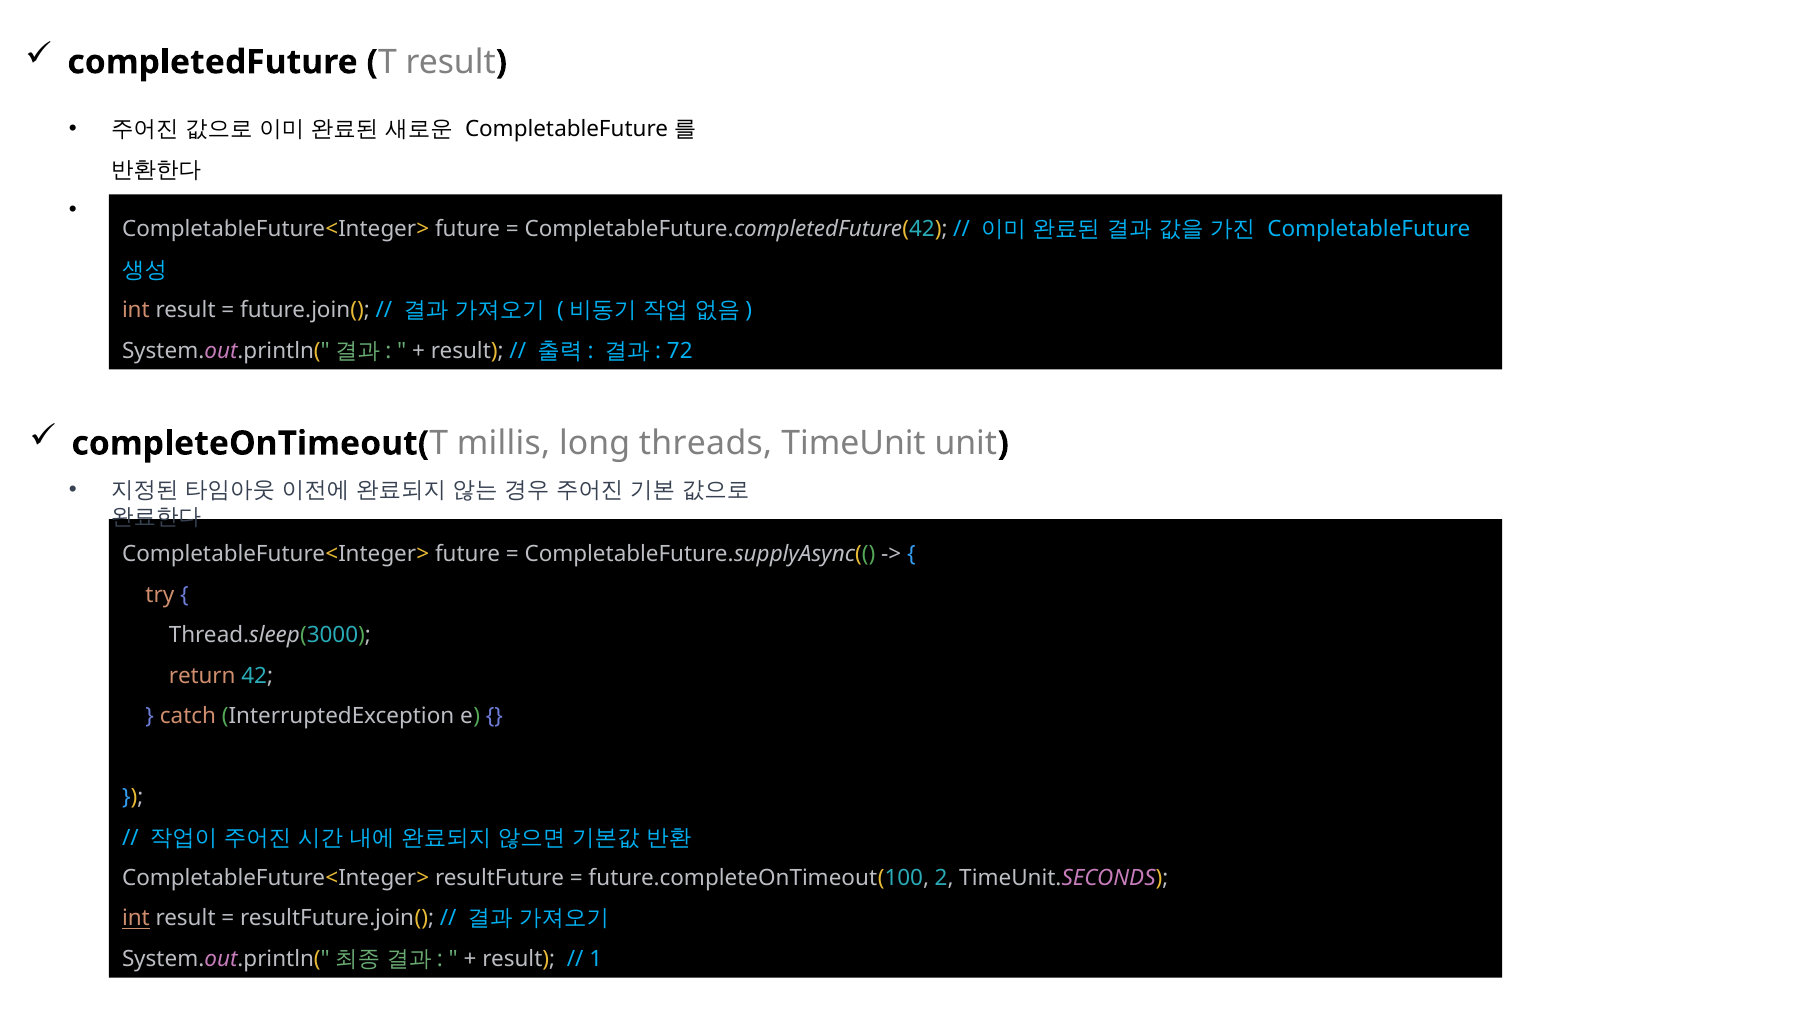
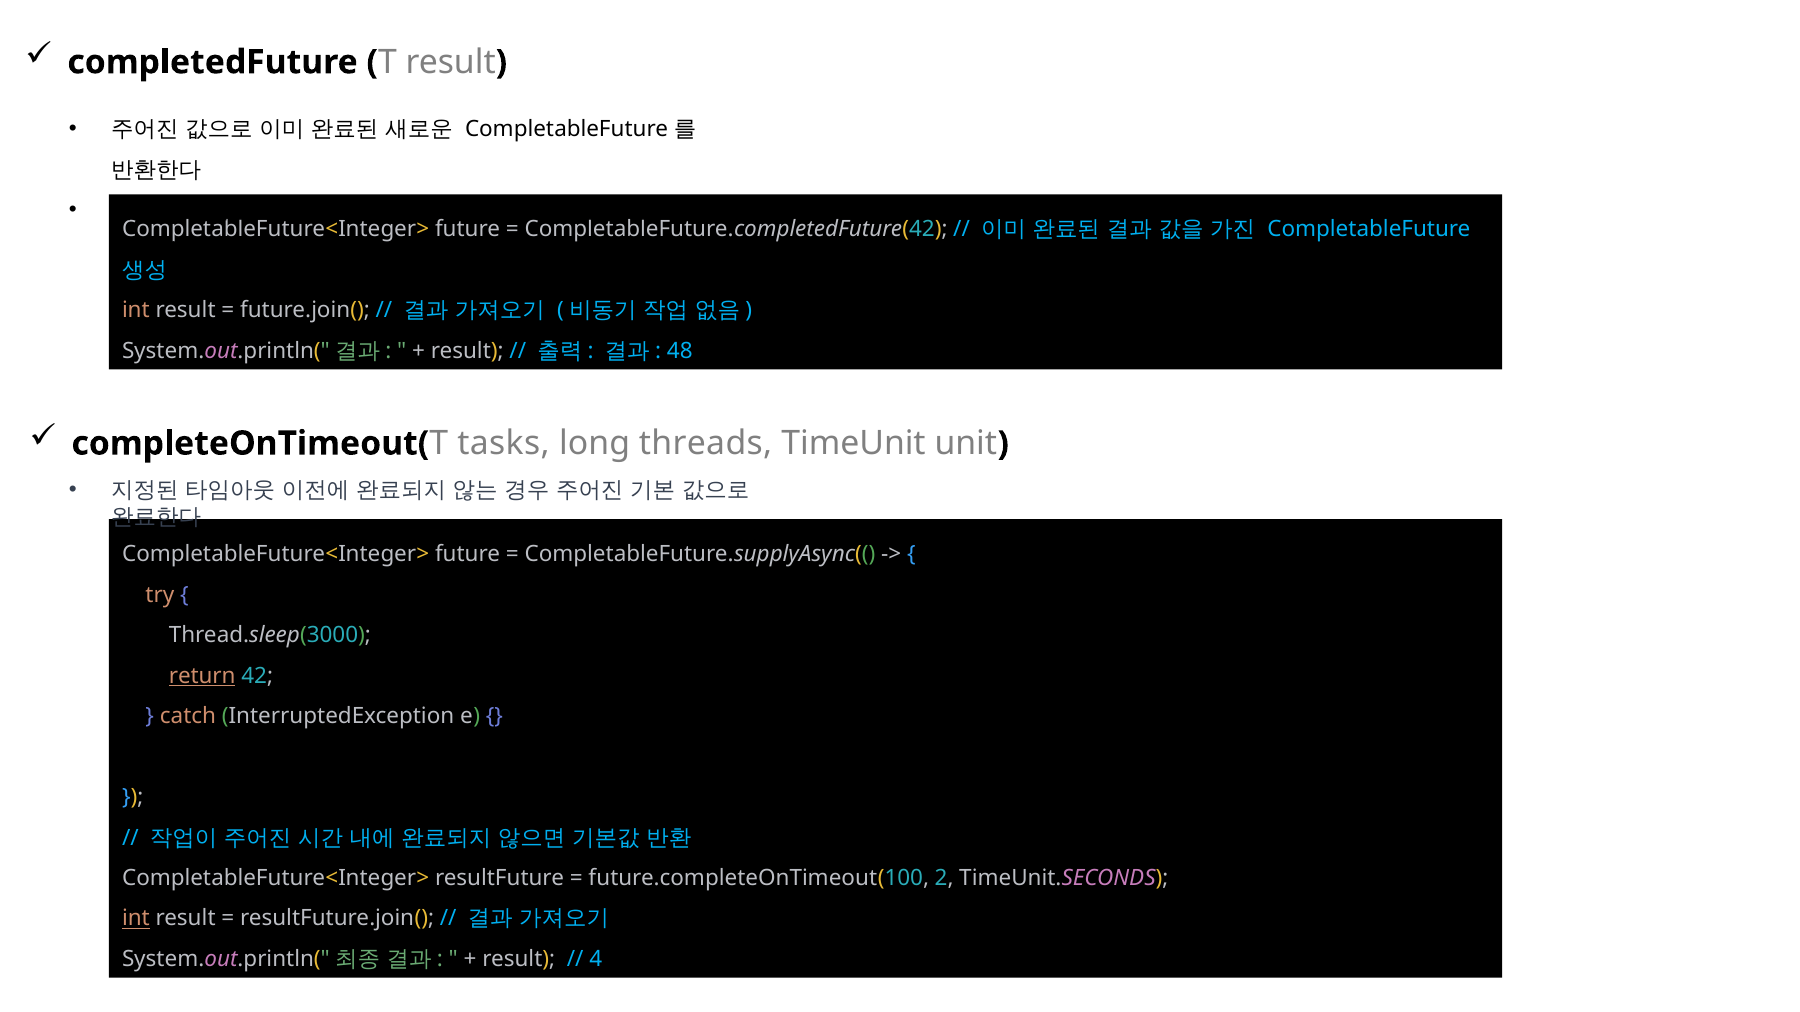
72: 72 -> 48
millis: millis -> tasks
return underline: none -> present
1: 1 -> 4
